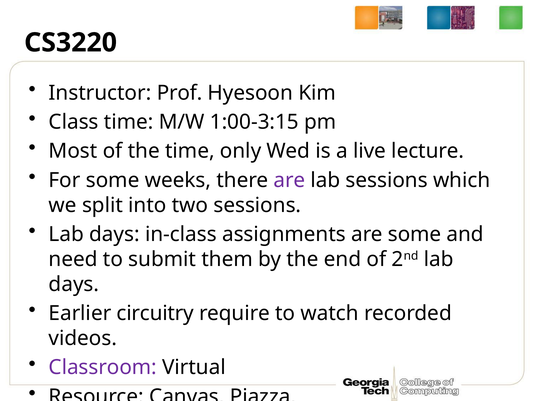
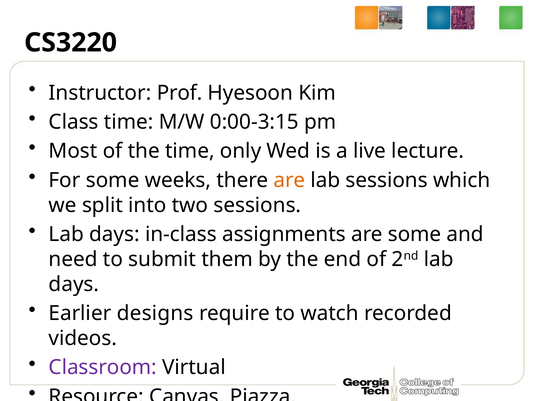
1:00-3:15: 1:00-3:15 -> 0:00-3:15
are at (289, 180) colour: purple -> orange
circuitry: circuitry -> designs
